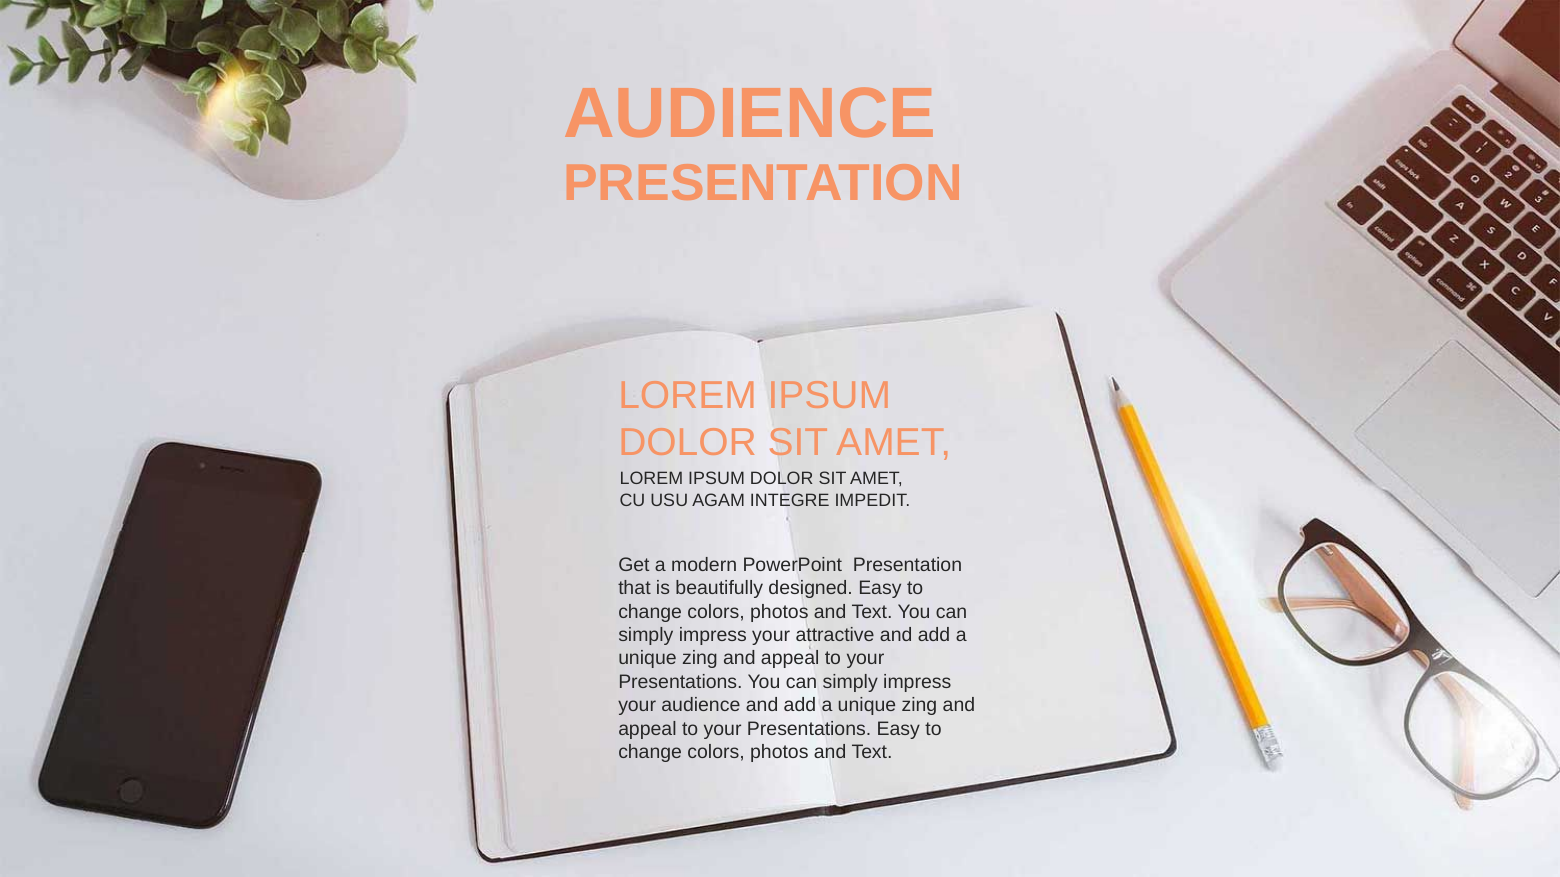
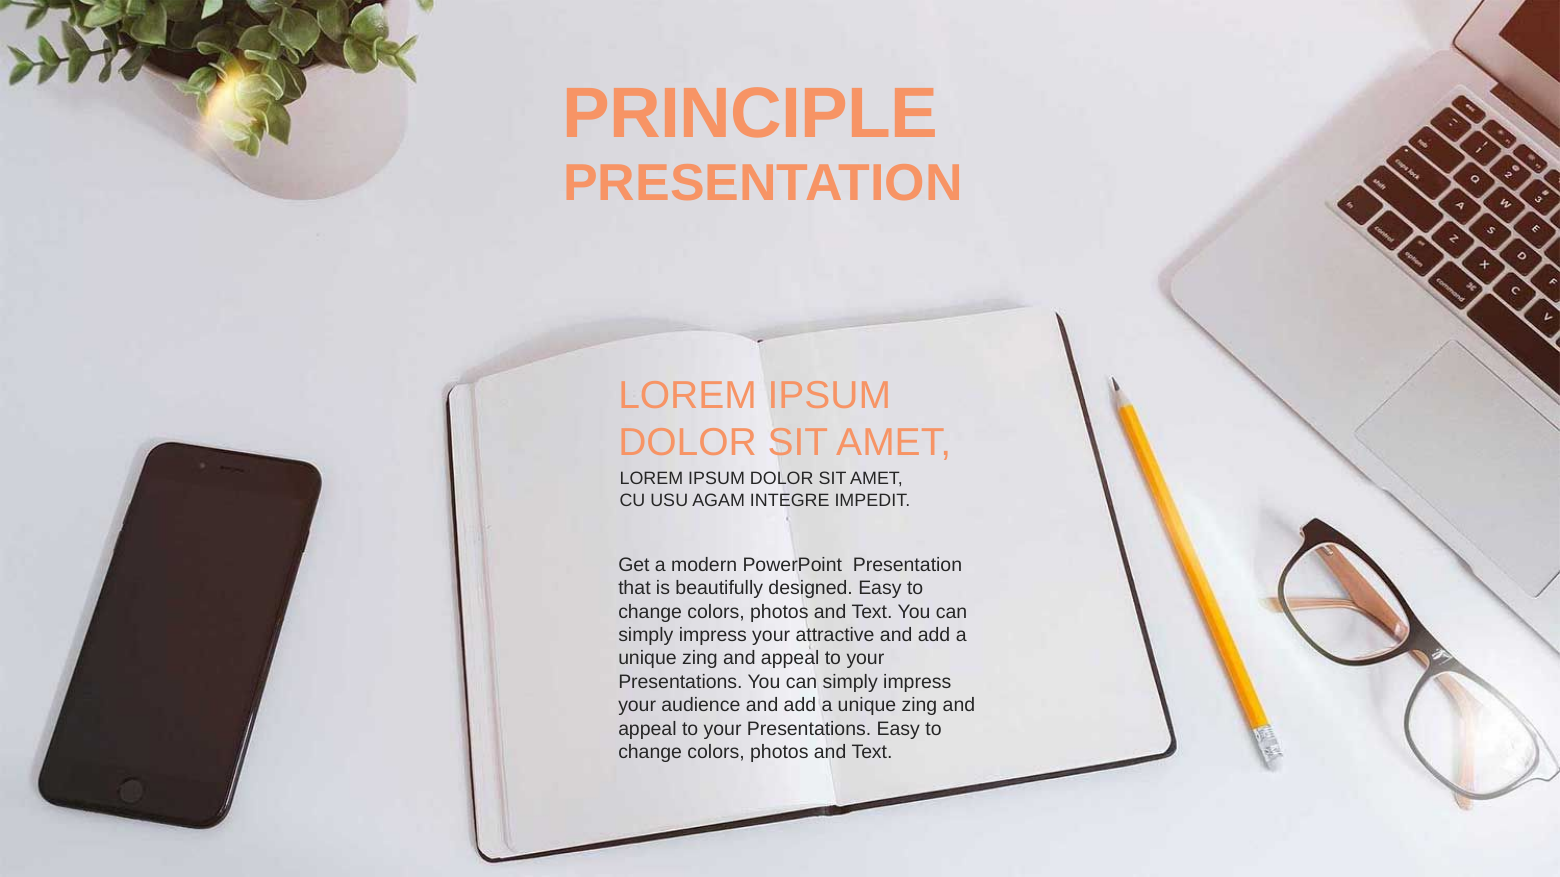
AUDIENCE at (750, 114): AUDIENCE -> PRINCIPLE
